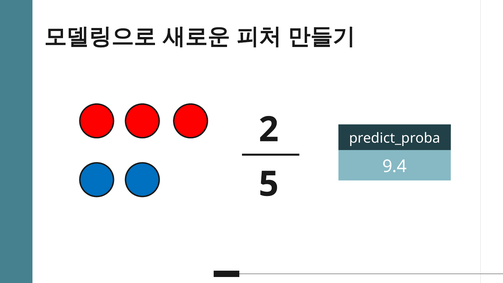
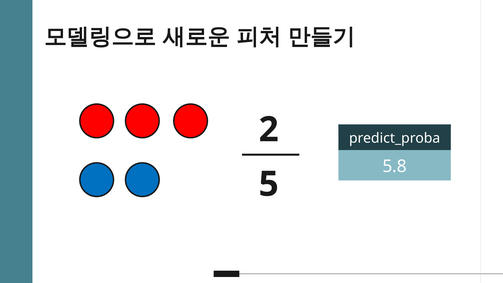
9.4: 9.4 -> 5.8
